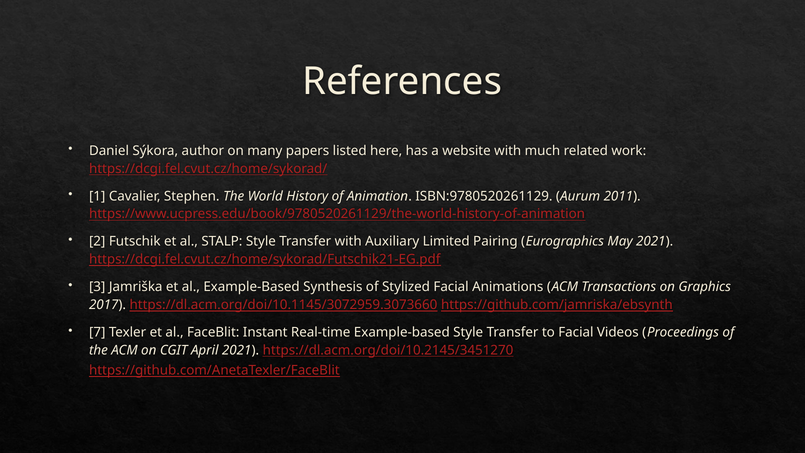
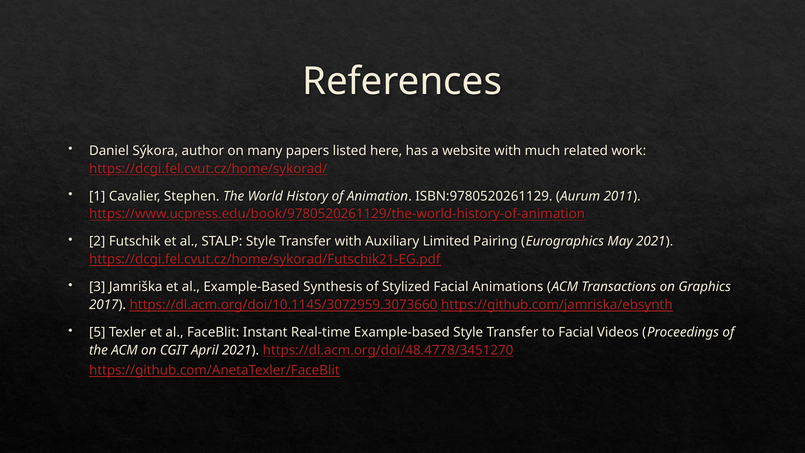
7: 7 -> 5
https://dl.acm.org/doi/10.2145/3451270: https://dl.acm.org/doi/10.2145/3451270 -> https://dl.acm.org/doi/48.4778/3451270
